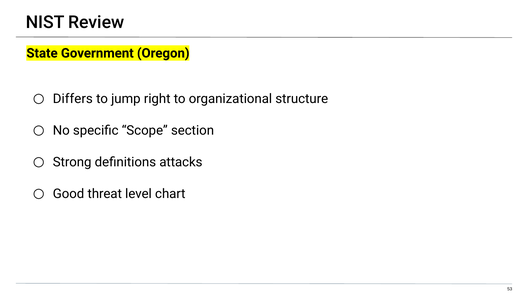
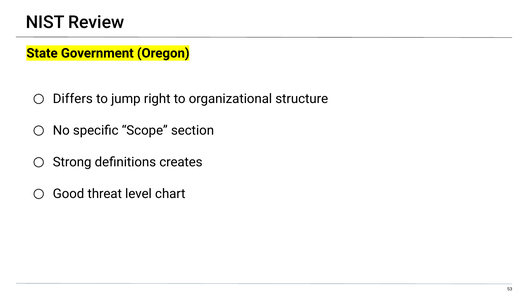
attacks: attacks -> creates
